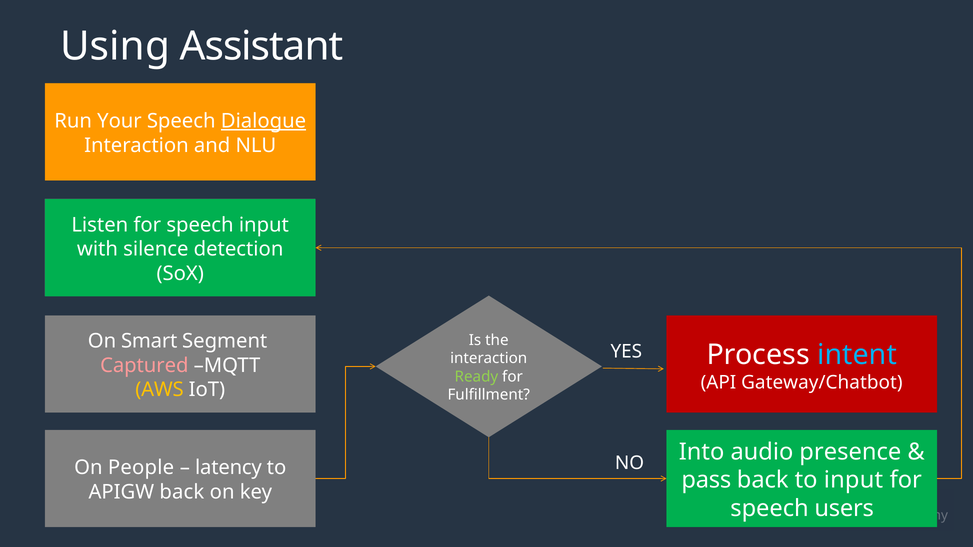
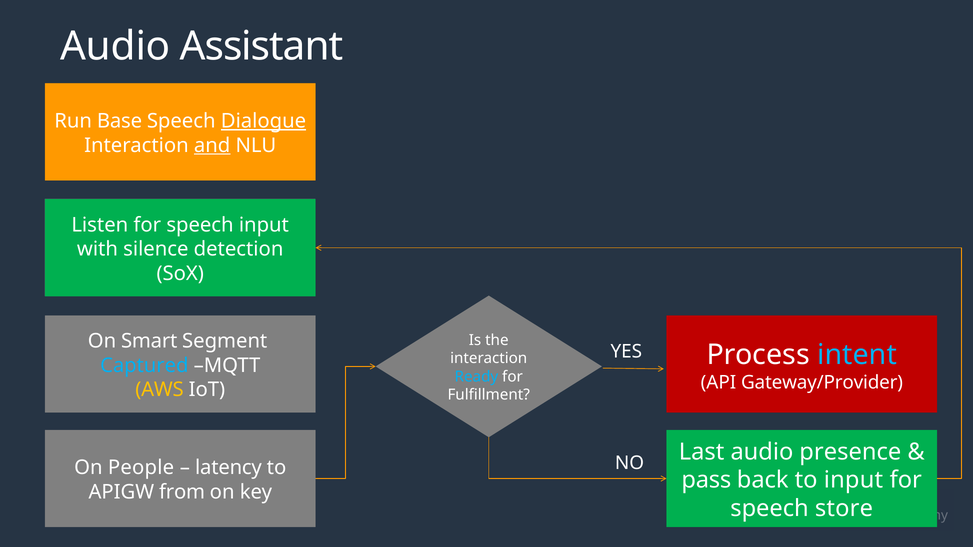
Using at (115, 46): Using -> Audio
Your: Your -> Base
and underline: none -> present
Captured colour: pink -> light blue
Ready colour: light green -> light blue
Gateway/Chatbot: Gateway/Chatbot -> Gateway/Provider
Into: Into -> Last
APIGW back: back -> from
users: users -> store
